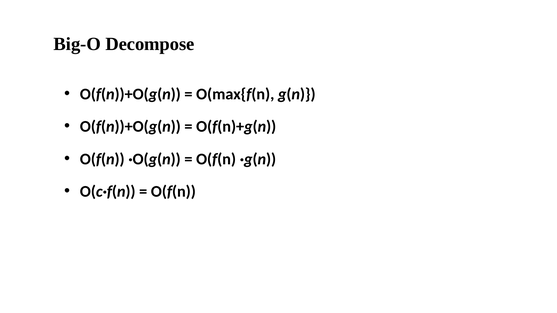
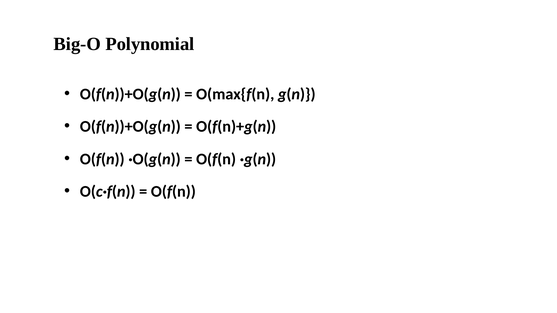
Decompose: Decompose -> Polynomial
